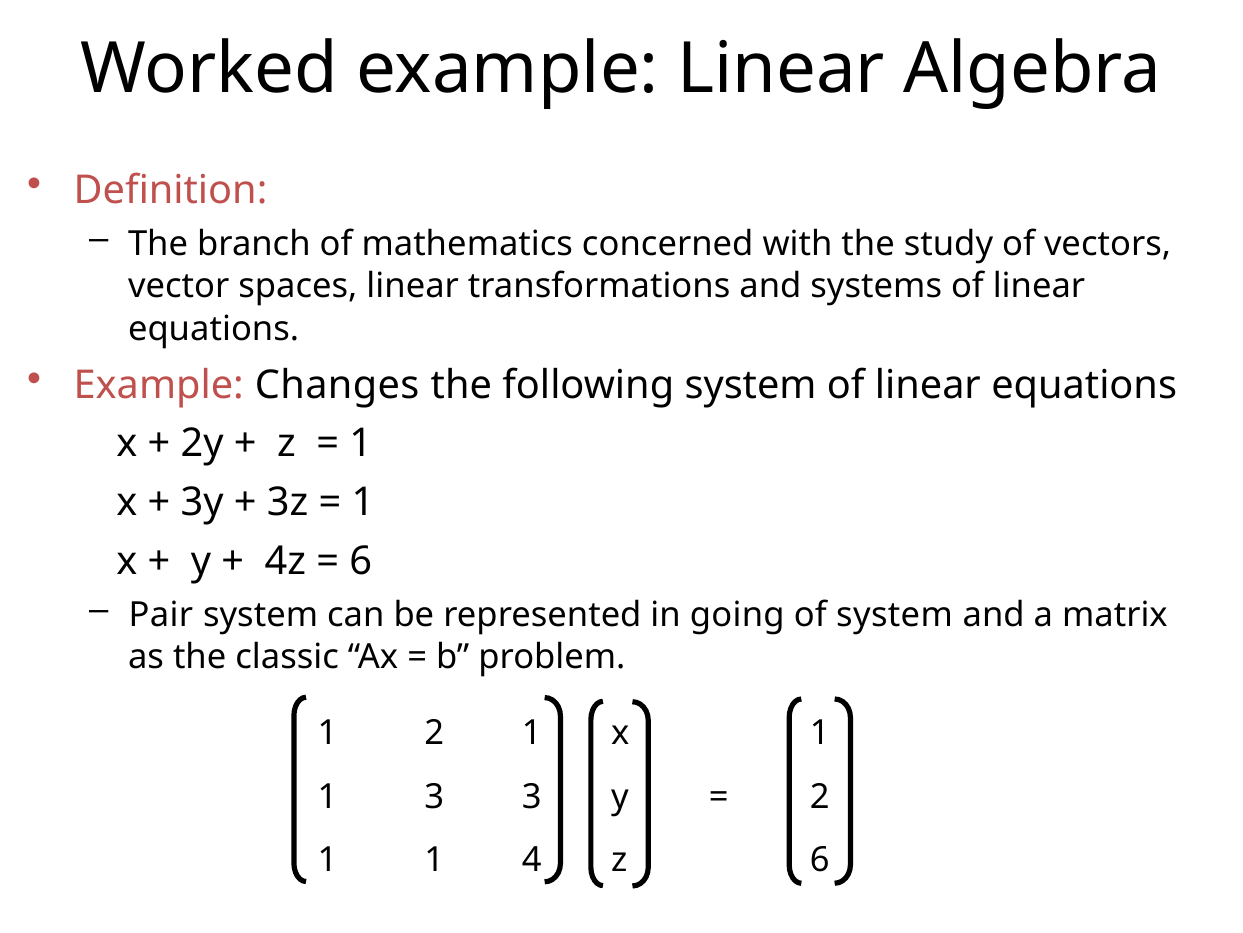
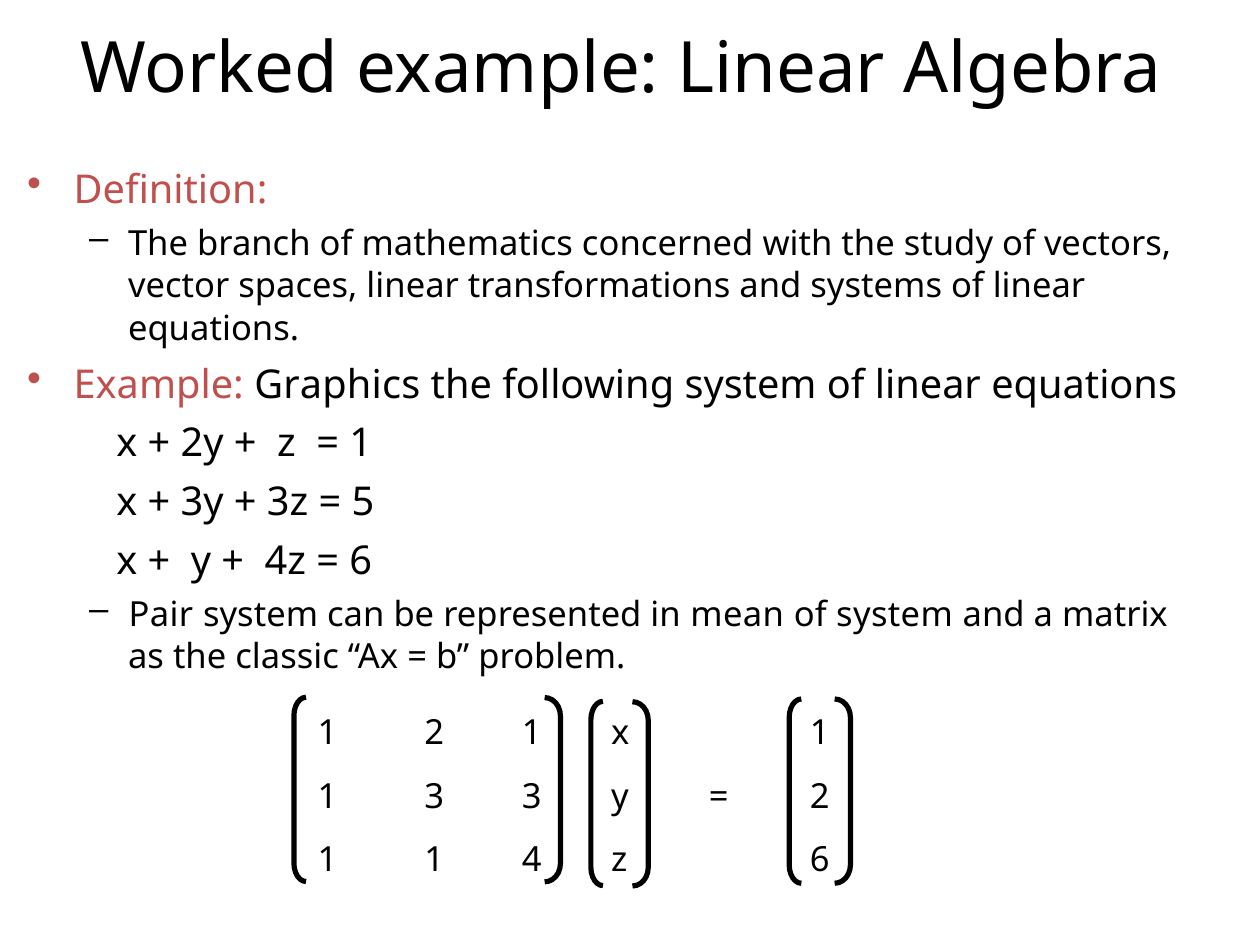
Changes: Changes -> Graphics
1 at (363, 502): 1 -> 5
going: going -> mean
